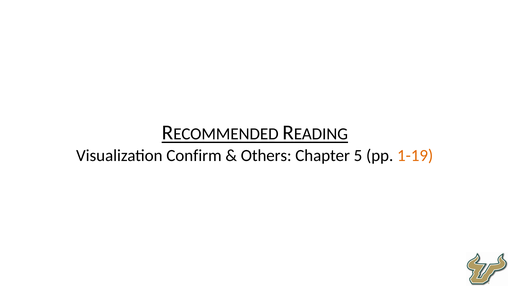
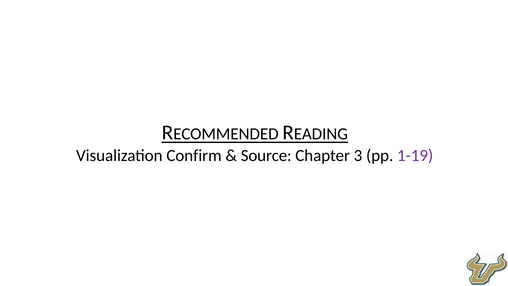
Others: Others -> Source
5: 5 -> 3
1-19 colour: orange -> purple
